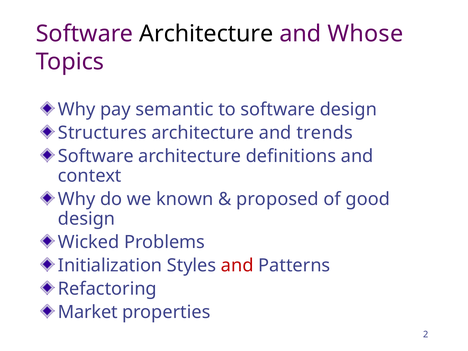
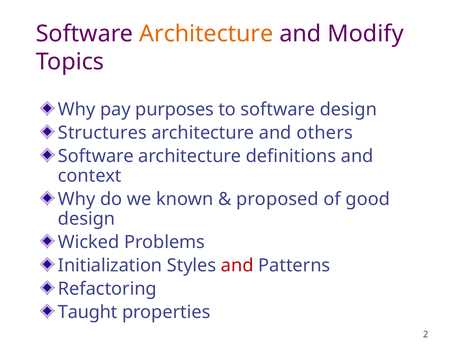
Architecture at (206, 34) colour: black -> orange
Whose: Whose -> Modify
semantic: semantic -> purposes
trends: trends -> others
Market: Market -> Taught
